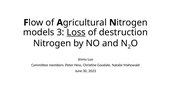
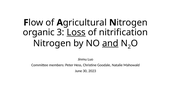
models: models -> organic
destruction: destruction -> nitrification
and underline: none -> present
